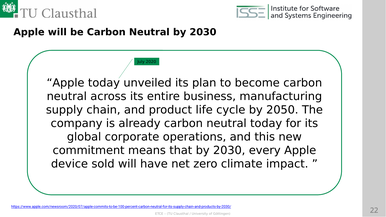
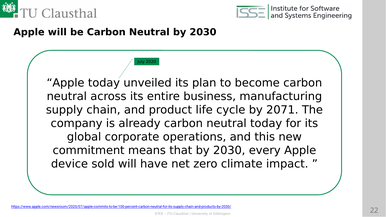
2050: 2050 -> 2071
